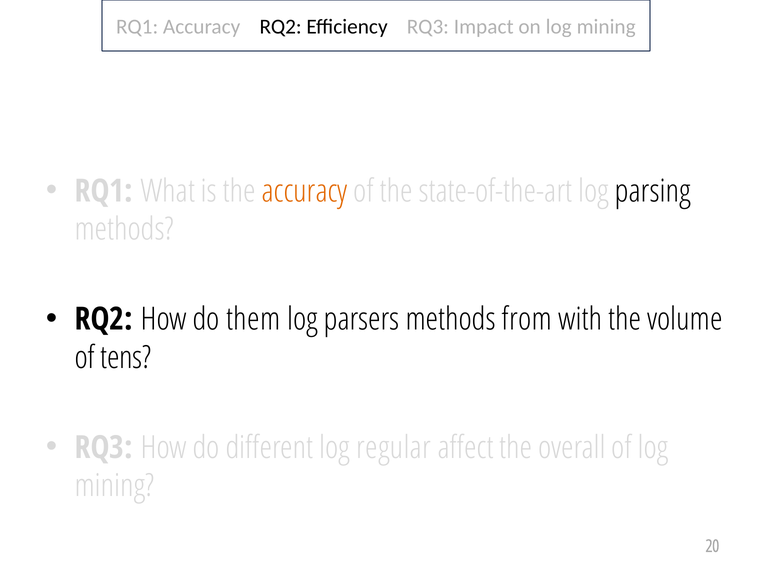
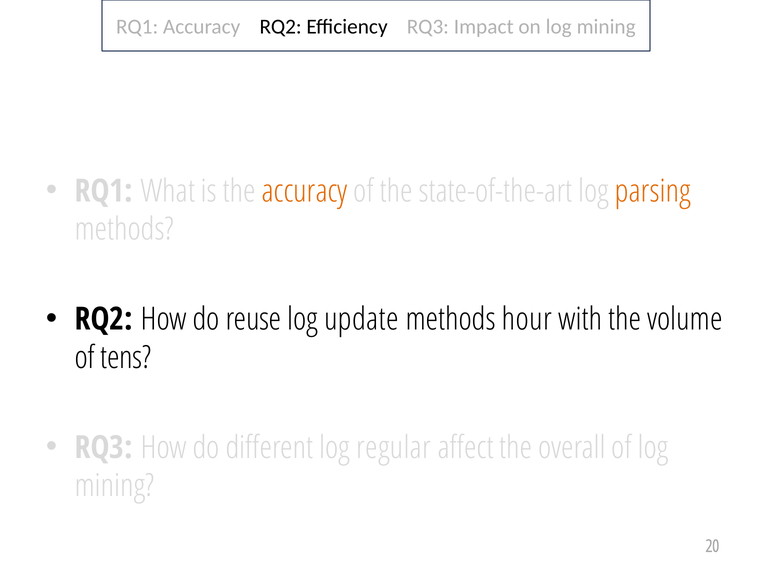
parsing colour: black -> orange
them: them -> reuse
parsers: parsers -> update
from: from -> hour
